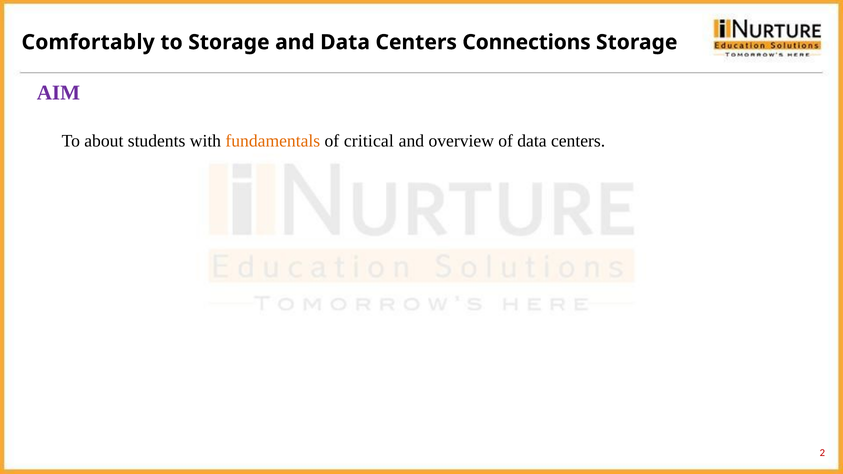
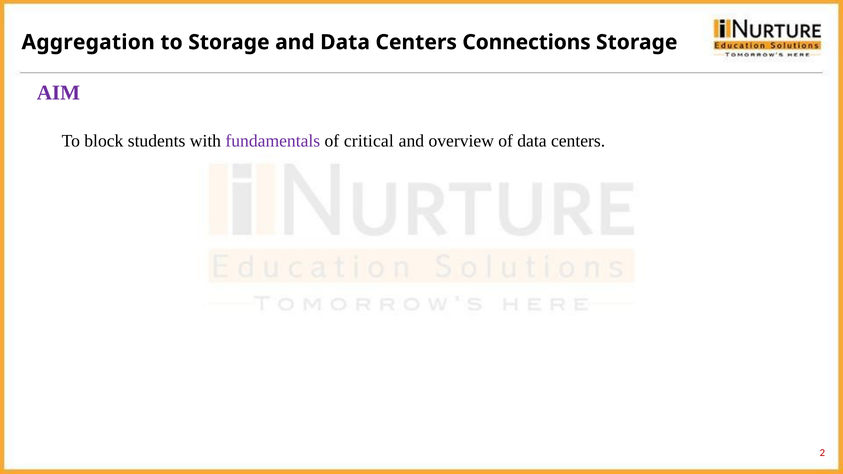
Comfortably: Comfortably -> Aggregation
about: about -> block
fundamentals colour: orange -> purple
